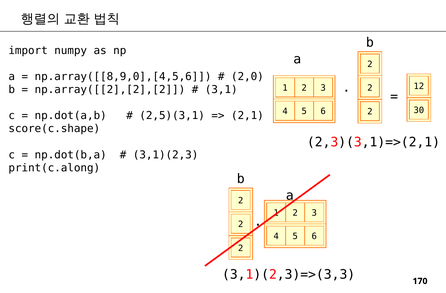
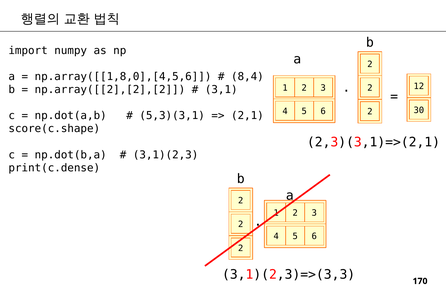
np.array([[8,9,0],[4,5,6: np.array([[8,9,0],[4,5,6 -> np.array([[1,8,0],[4,5,6
2,0: 2,0 -> 8,4
2,5)(3,1: 2,5)(3,1 -> 5,3)(3,1
print(c.along: print(c.along -> print(c.dense
